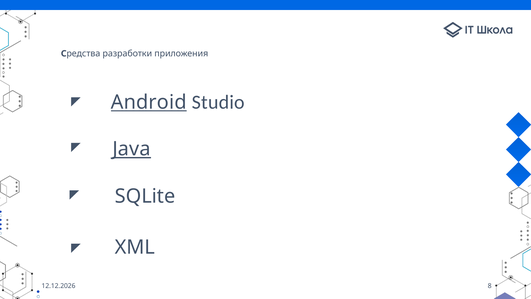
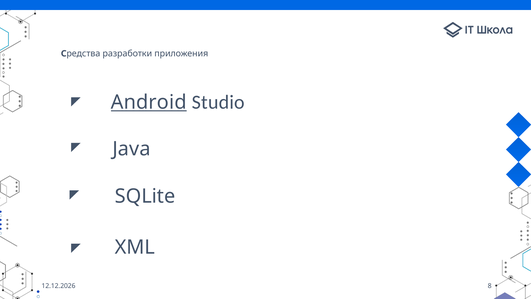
Java underline: present -> none
